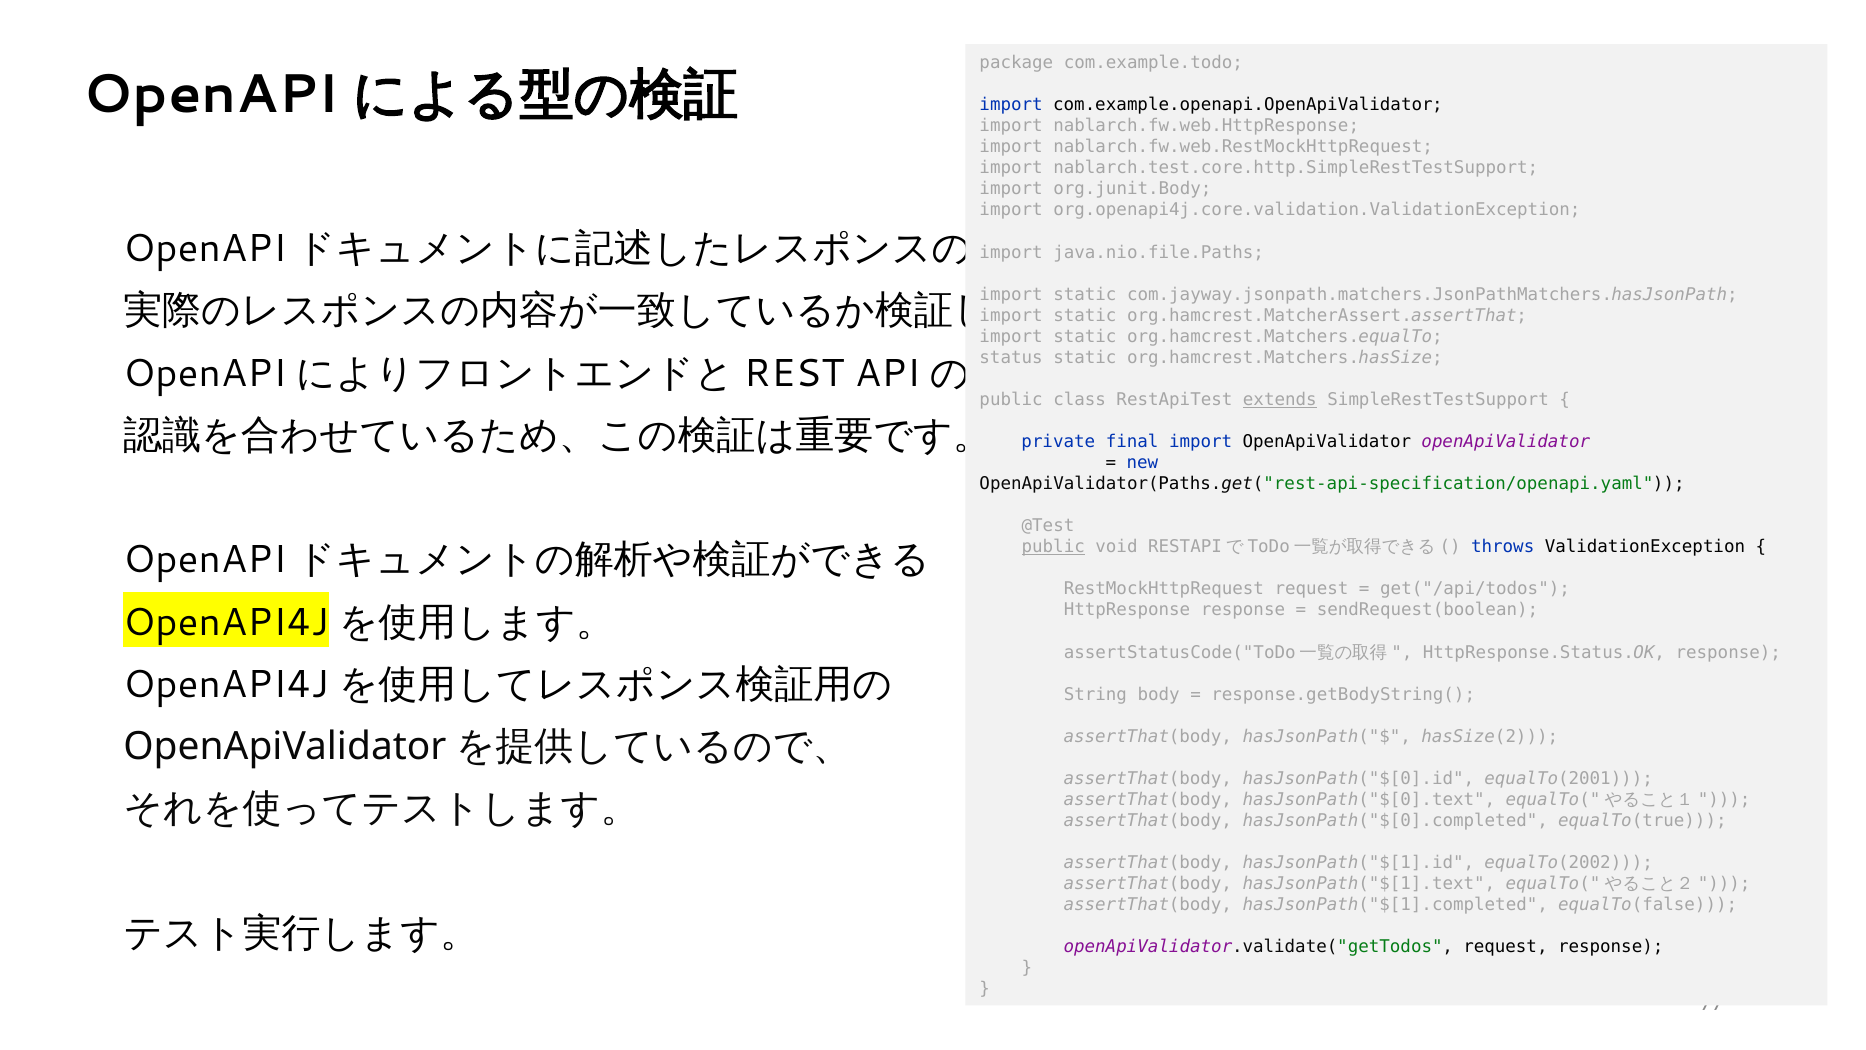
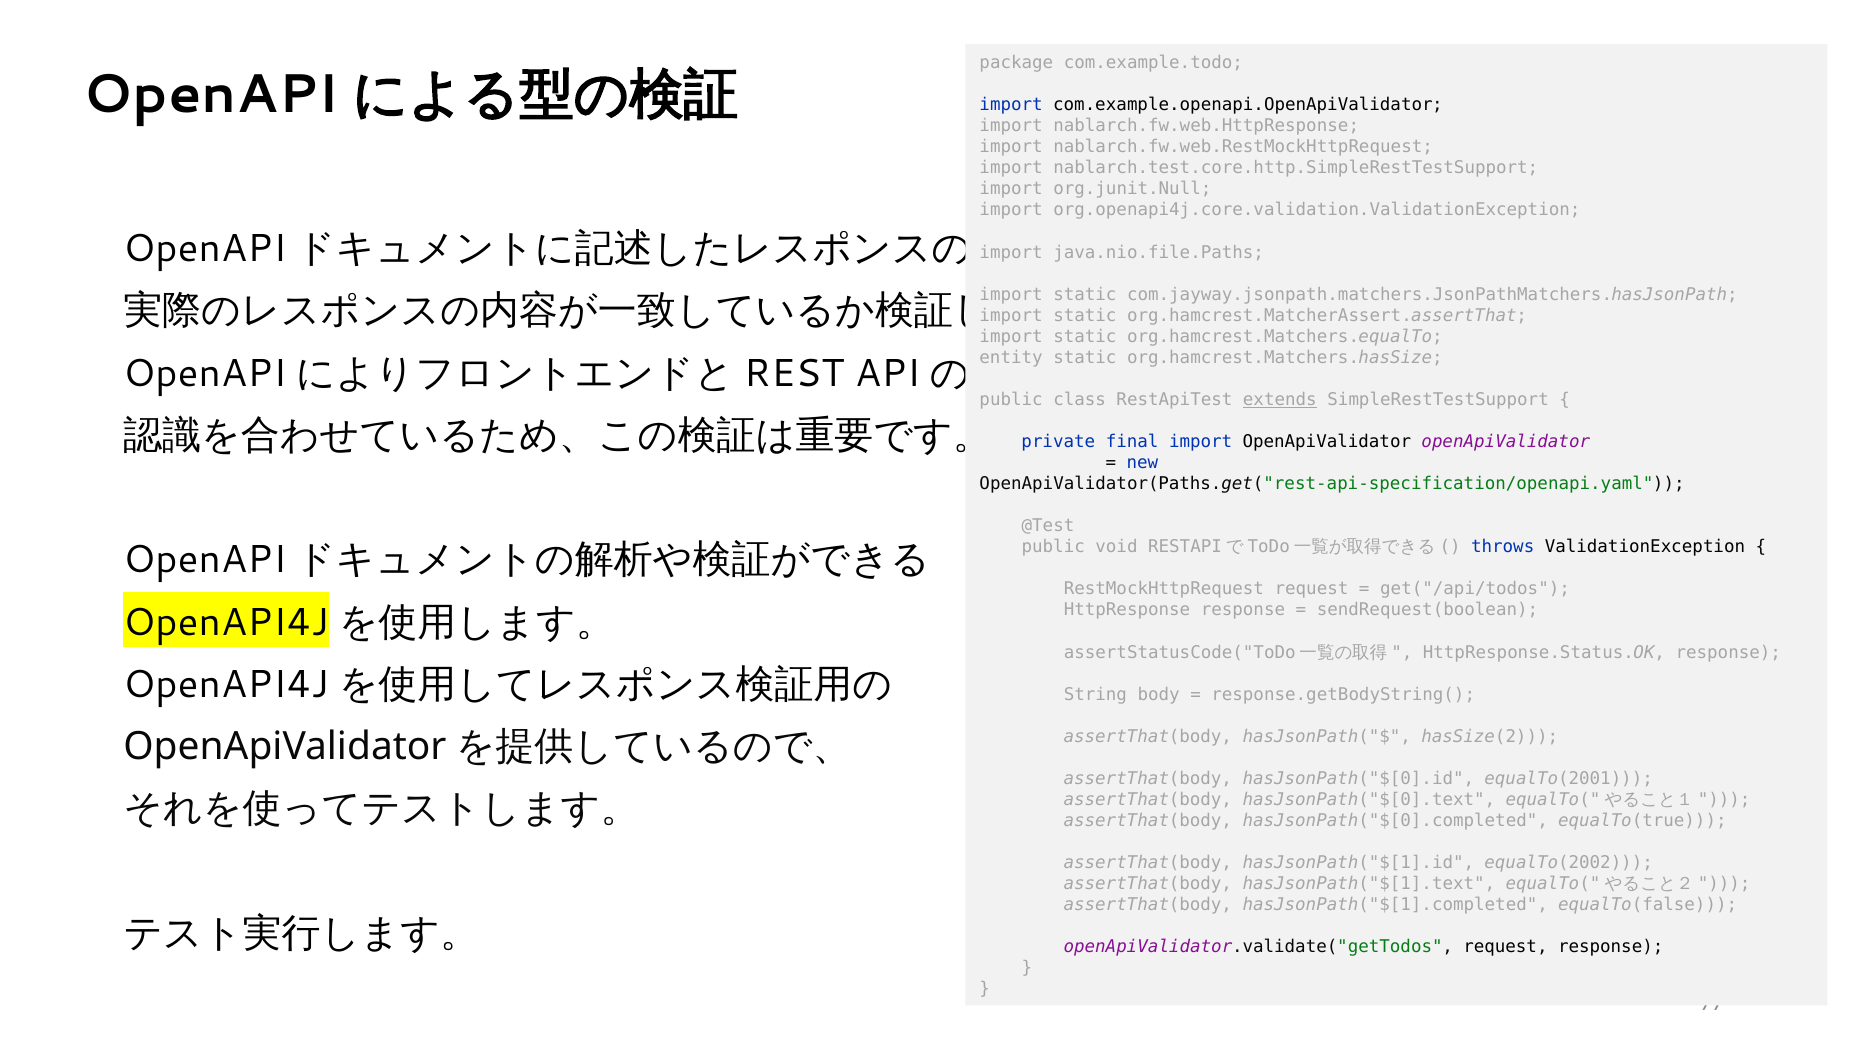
org.junit.Body: org.junit.Body -> org.junit.Null
status: status -> entity
public at (1053, 547) underline: present -> none
